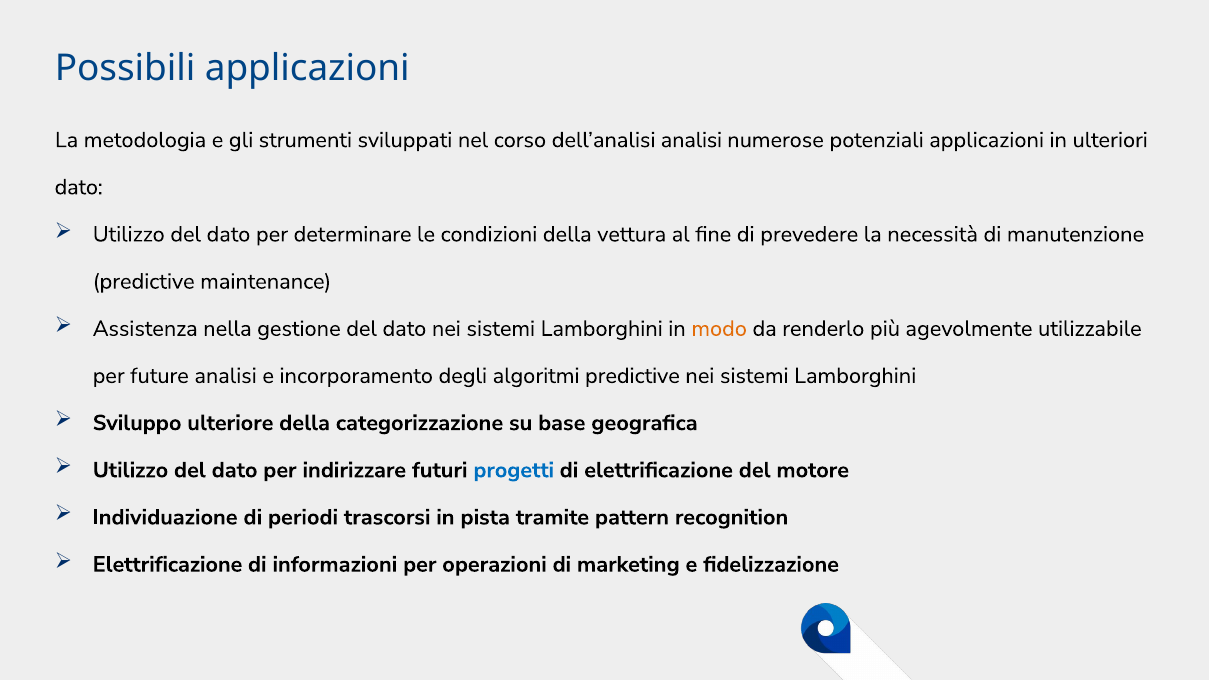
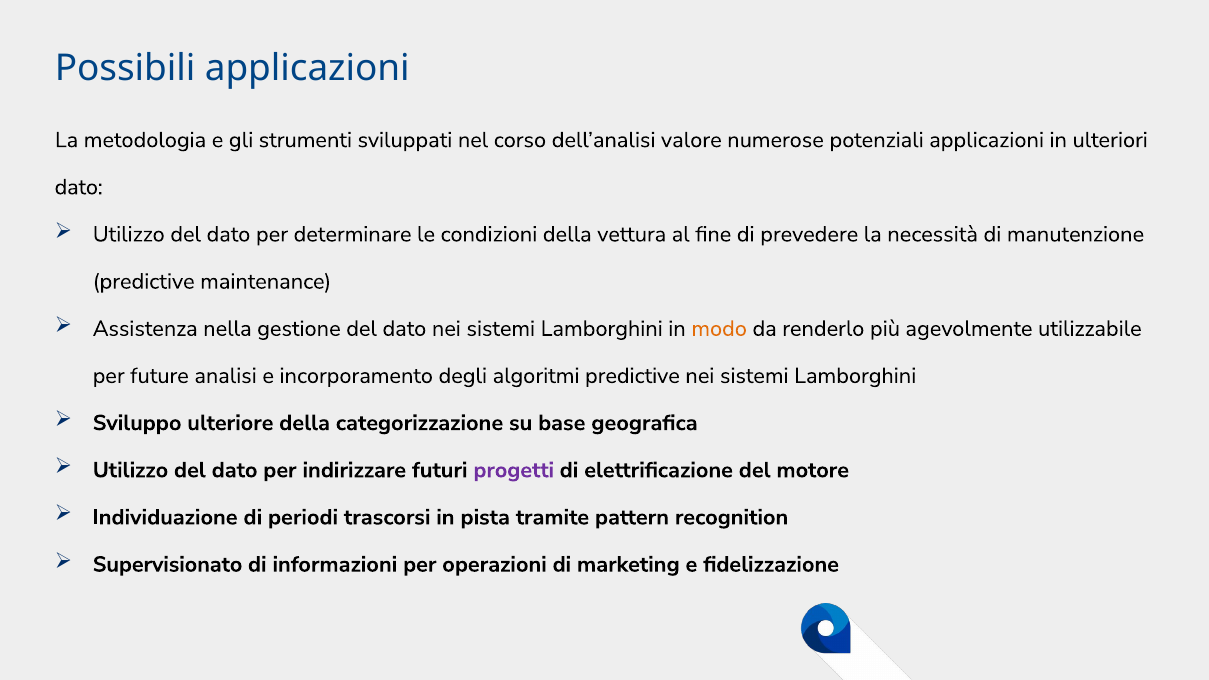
dell’analisi analisi: analisi -> valore
progetti colour: blue -> purple
Elettrificazione at (168, 564): Elettrificazione -> Supervisionato
